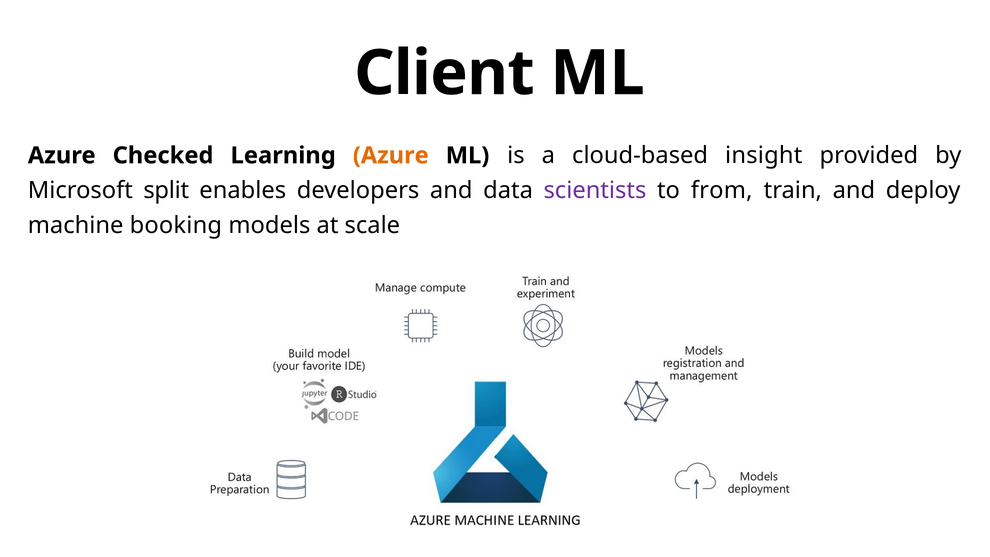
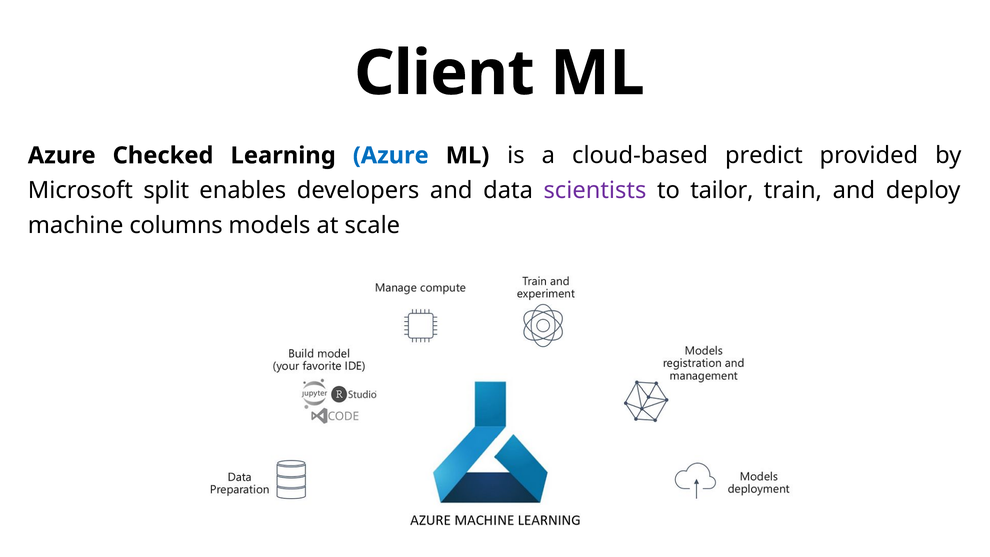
Azure at (391, 155) colour: orange -> blue
insight: insight -> predict
from: from -> tailor
booking: booking -> columns
